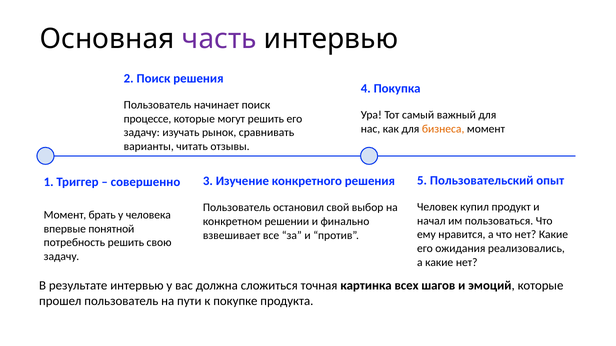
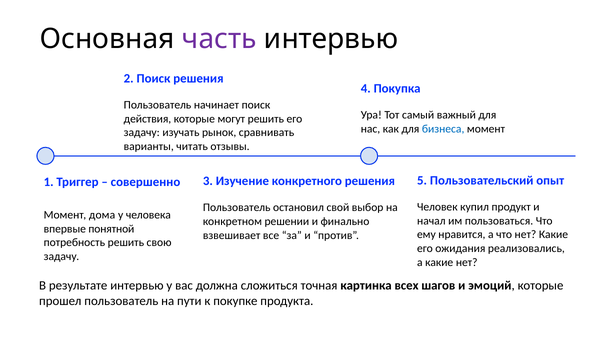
процессе: процессе -> действия
бизнеса colour: orange -> blue
брать: брать -> дома
